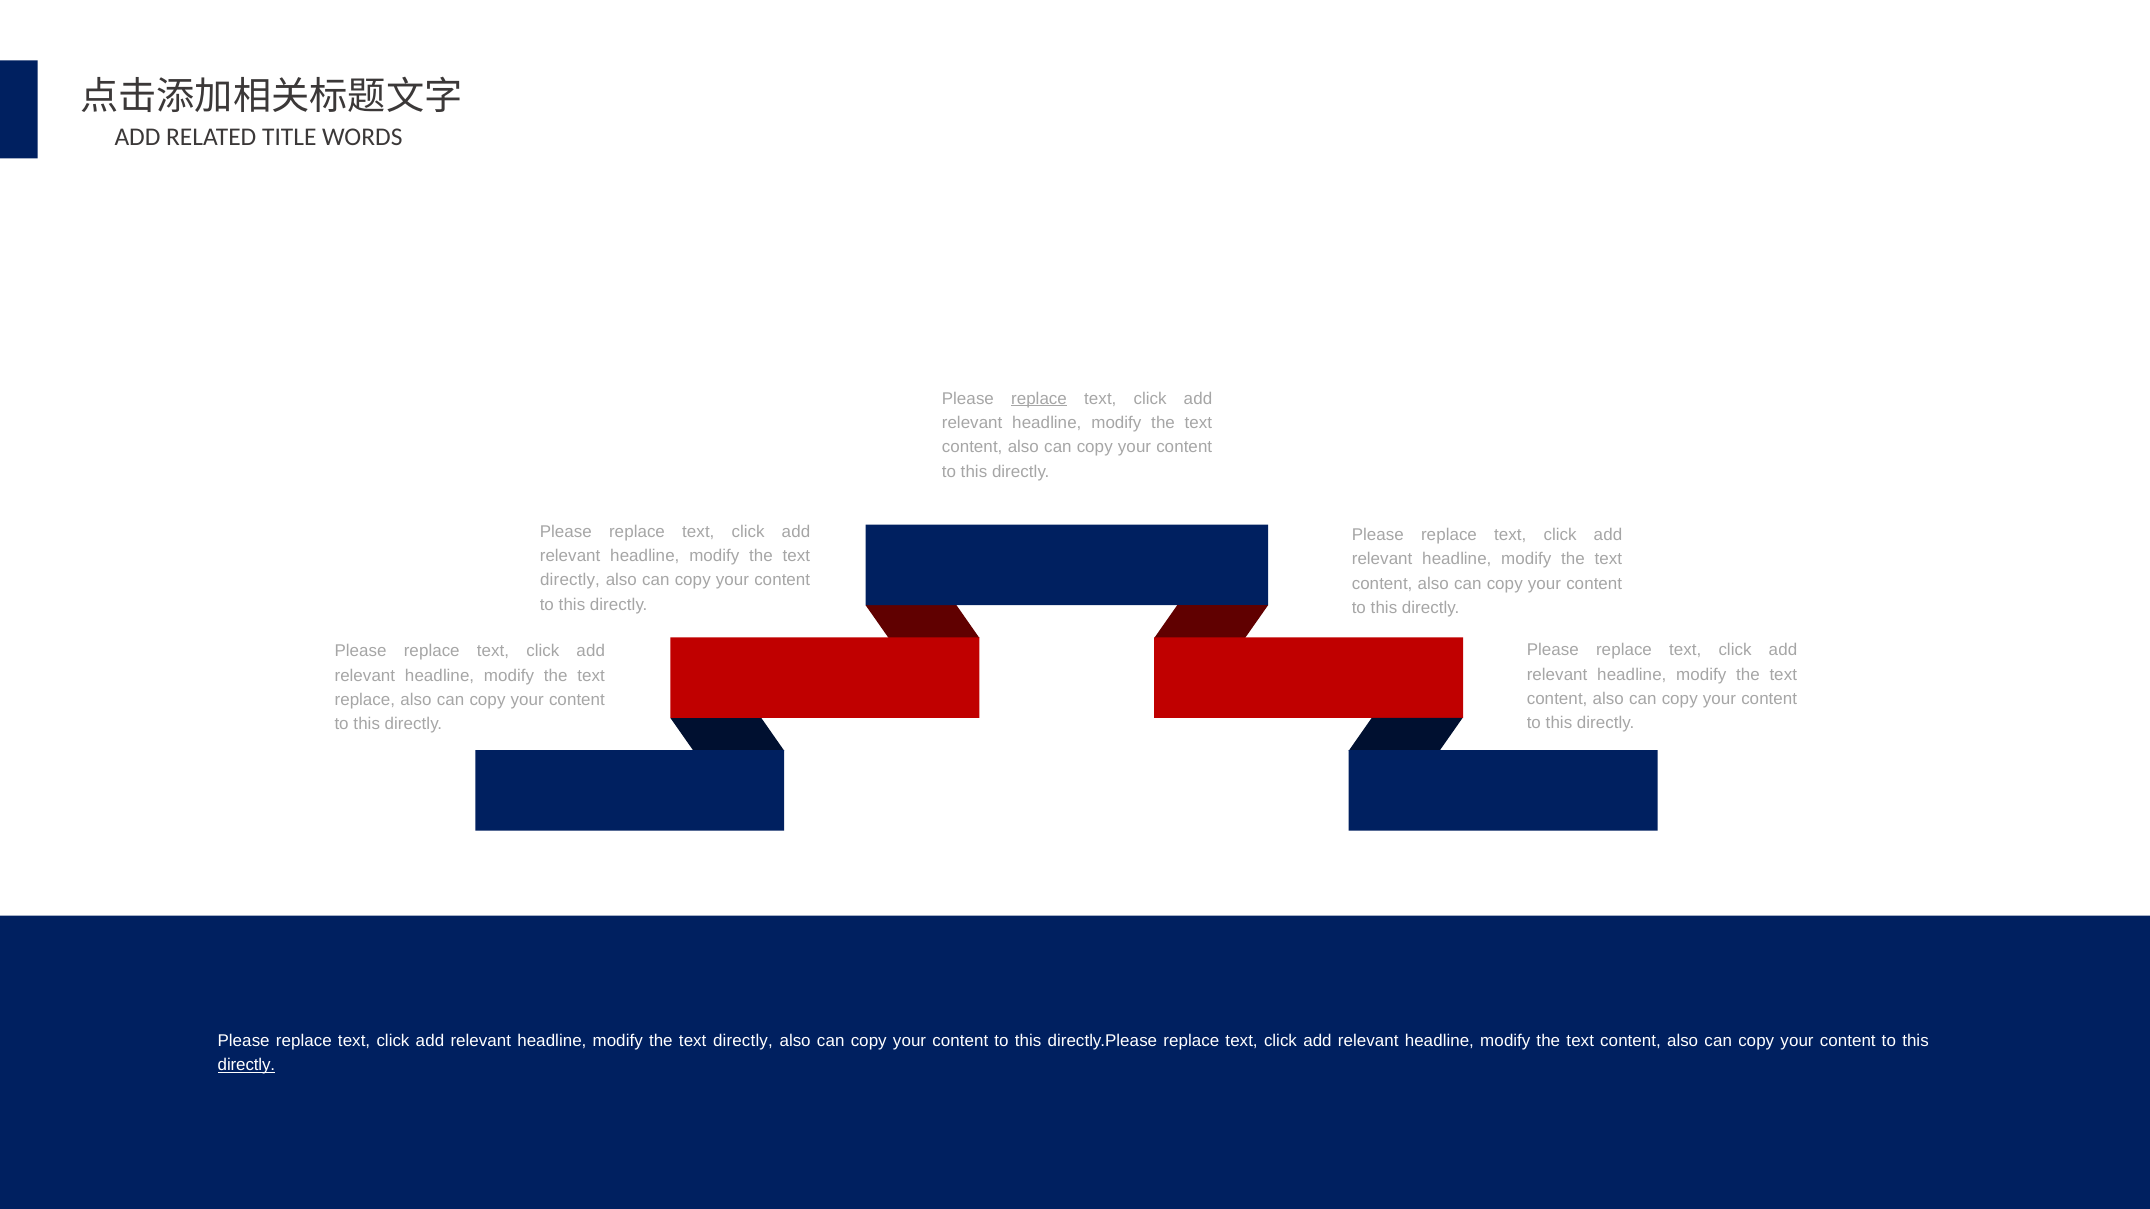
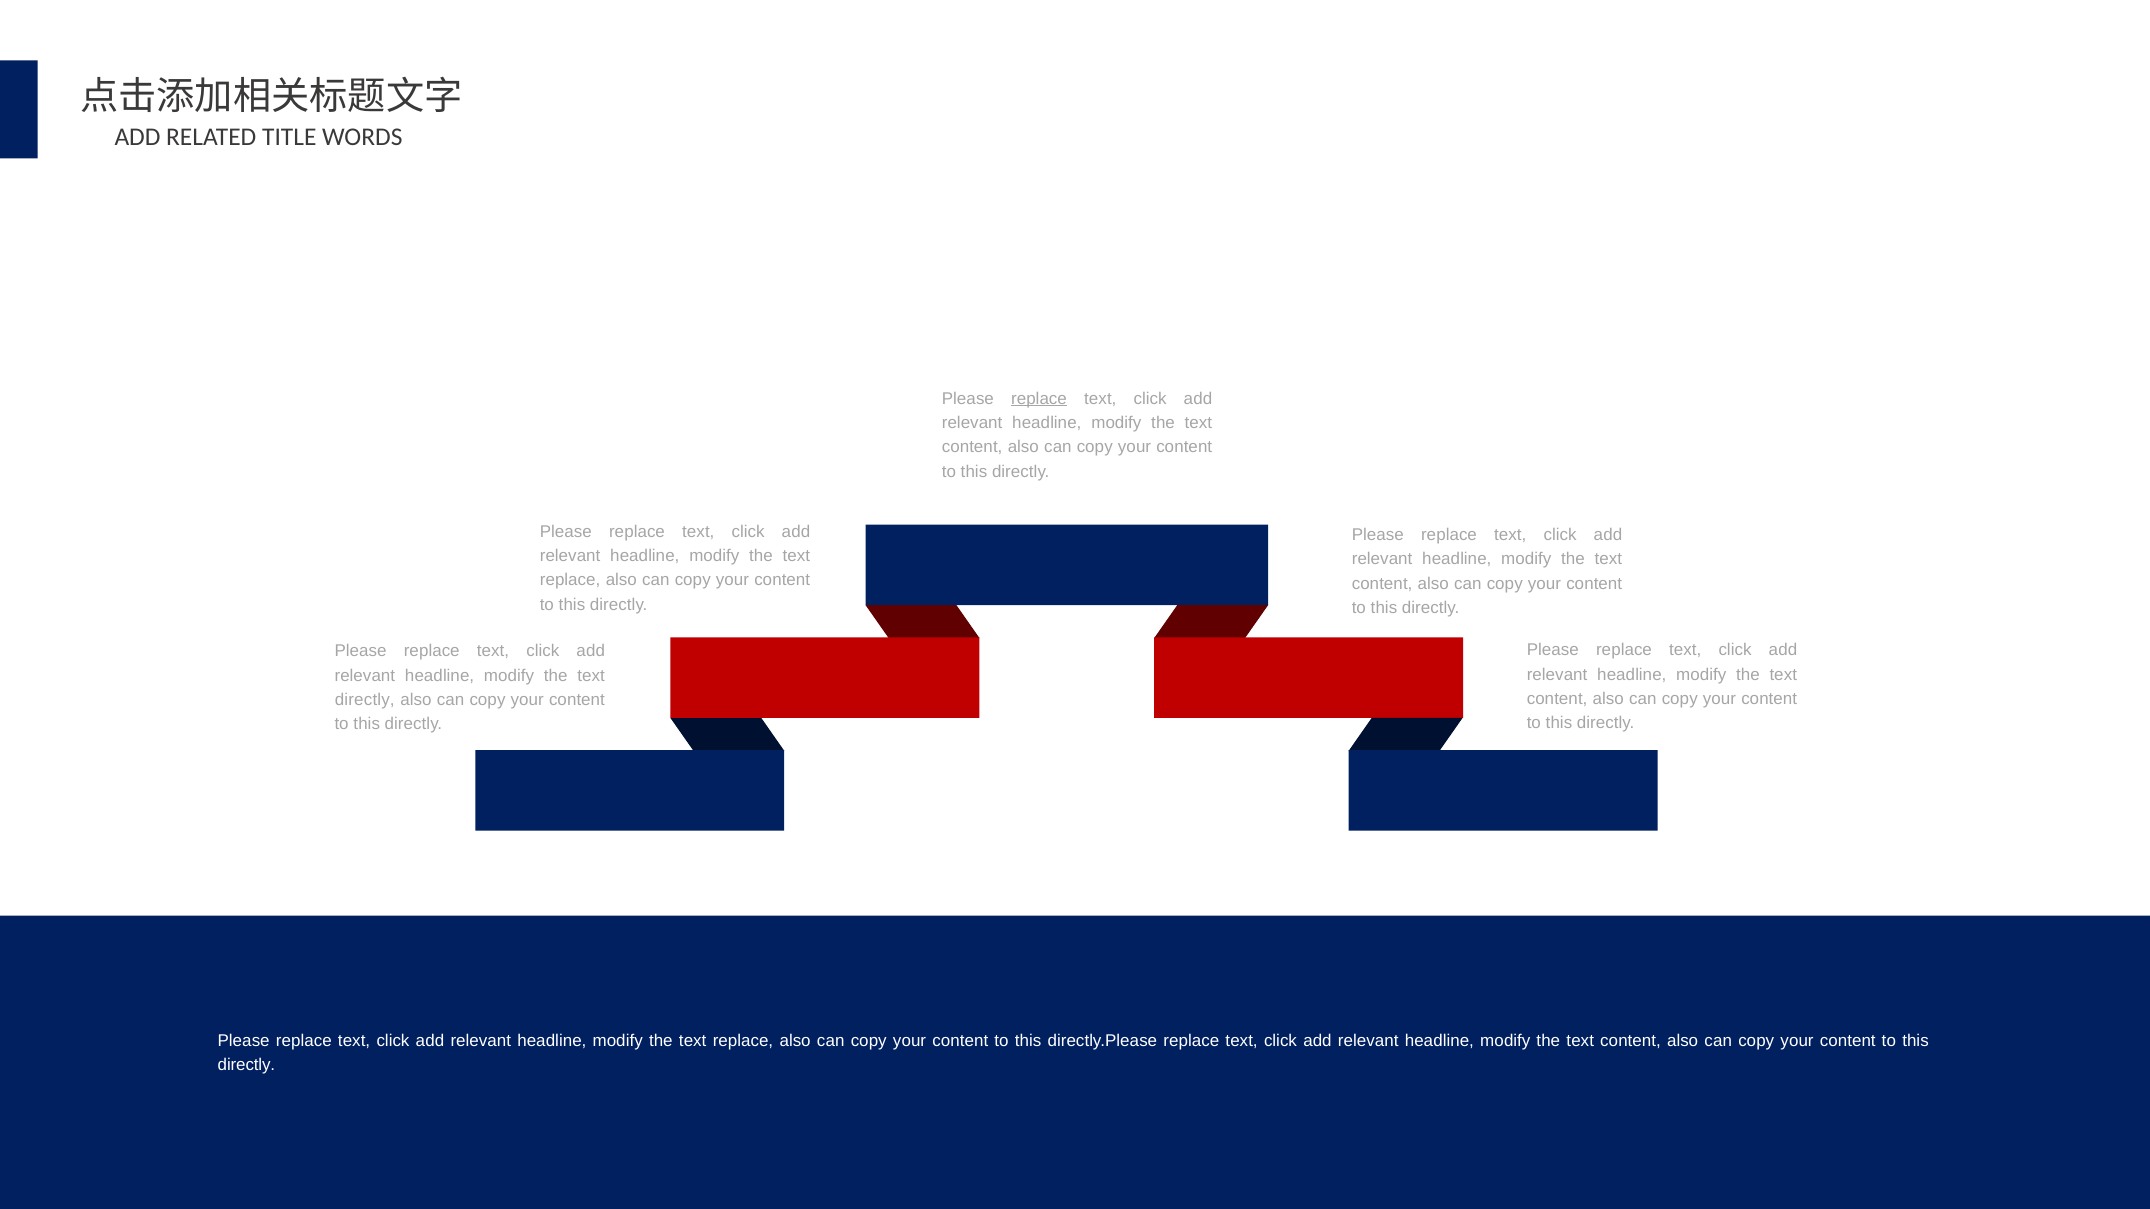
directly at (570, 580): directly -> replace
replace at (365, 700): replace -> directly
directly at (743, 1041): directly -> replace
directly at (246, 1065) underline: present -> none
